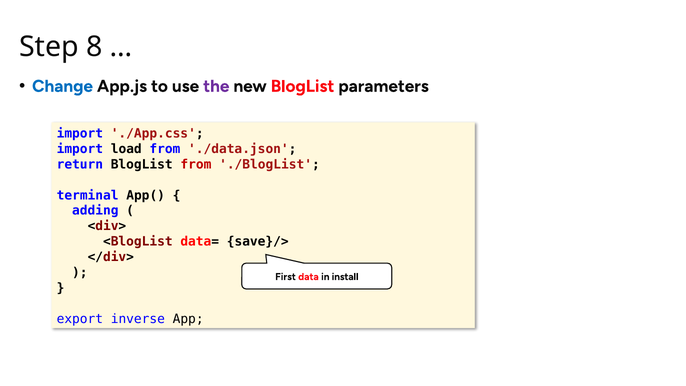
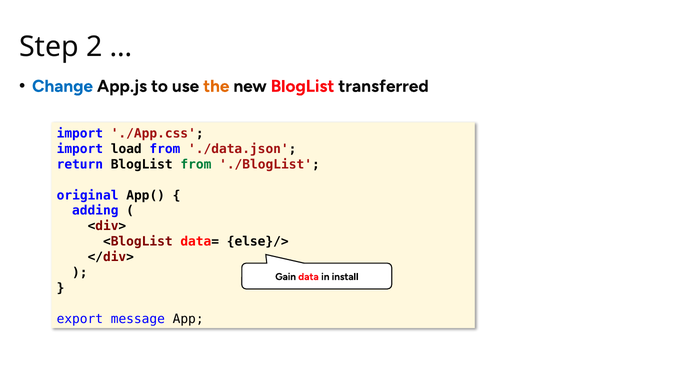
8: 8 -> 2
the colour: purple -> orange
parameters: parameters -> transferred
from at (196, 164) colour: red -> green
terminal: terminal -> original
save}/>: save}/> -> else}/>
First: First -> Gain
inverse: inverse -> message
